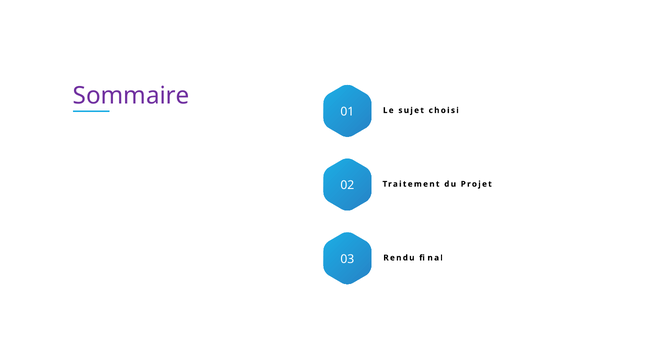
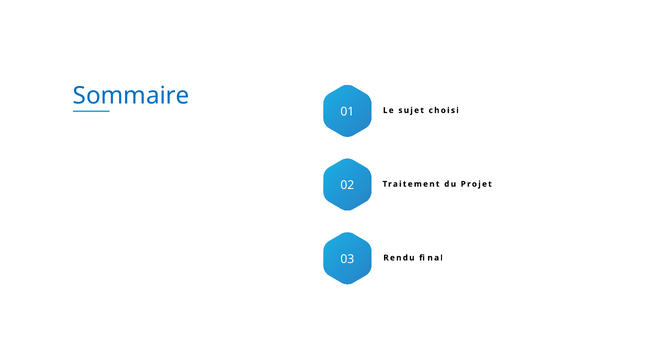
Sommaire colour: purple -> blue
